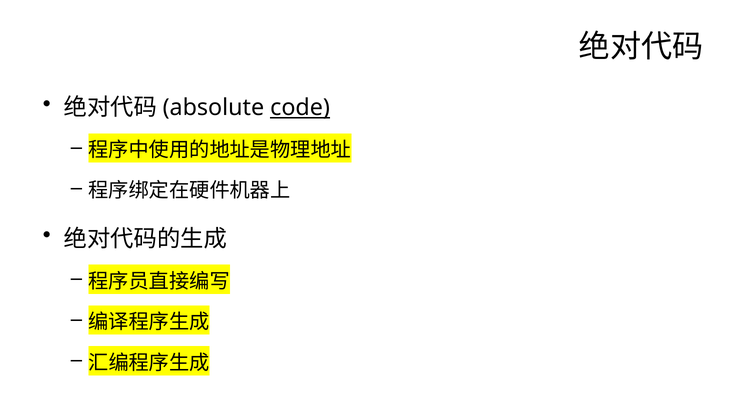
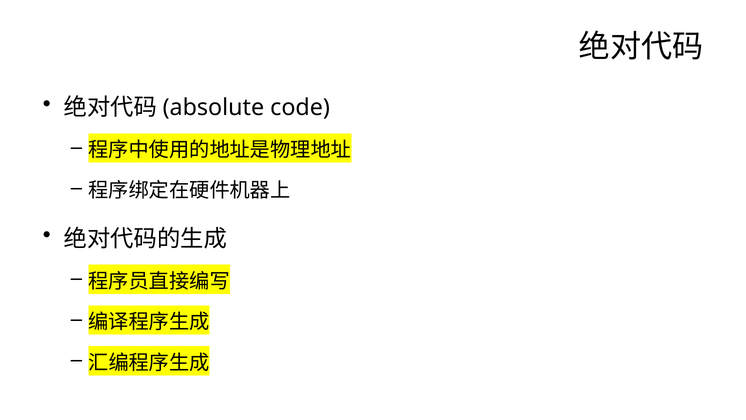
code underline: present -> none
